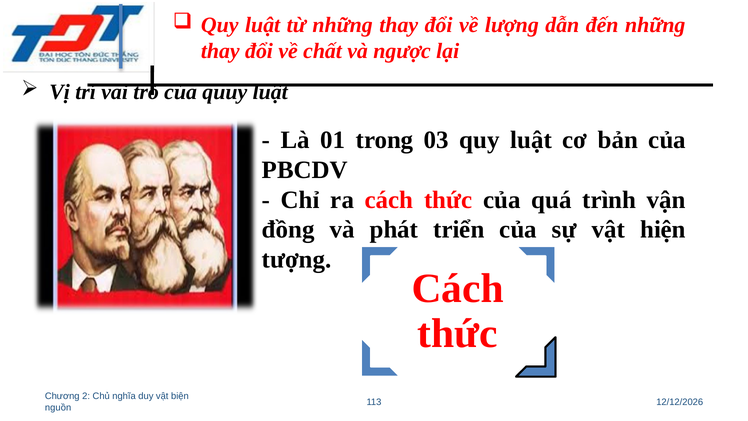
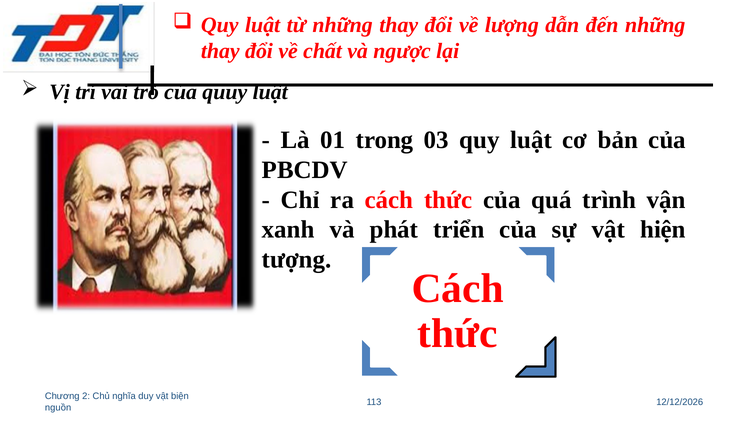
đồng: đồng -> xanh
